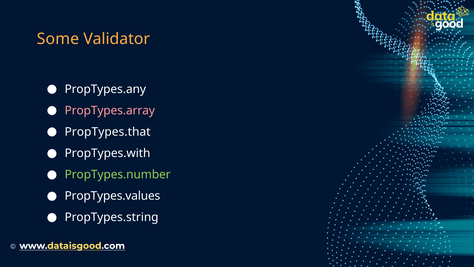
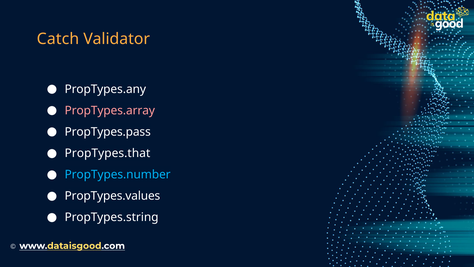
Some: Some -> Catch
PropTypes.that: PropTypes.that -> PropTypes.pass
PropTypes.with: PropTypes.with -> PropTypes.that
PropTypes.number colour: light green -> light blue
